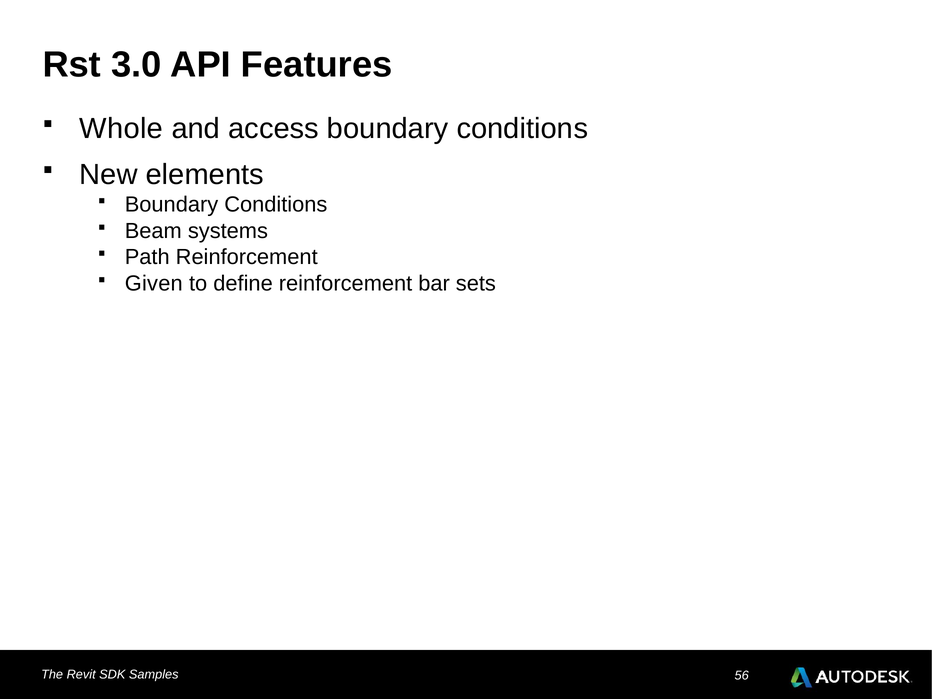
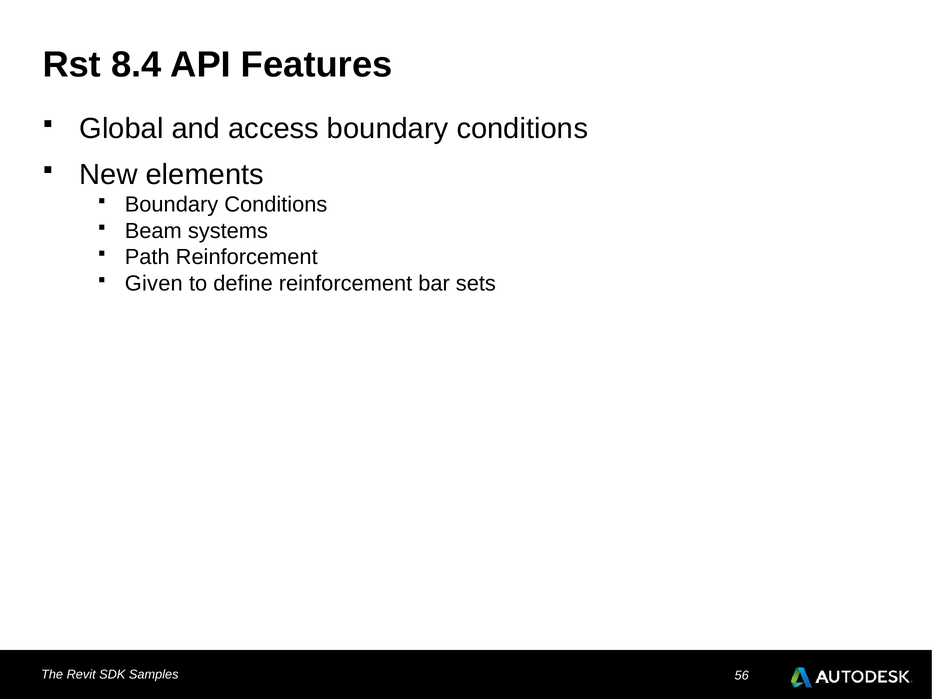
3.0: 3.0 -> 8.4
Whole: Whole -> Global
